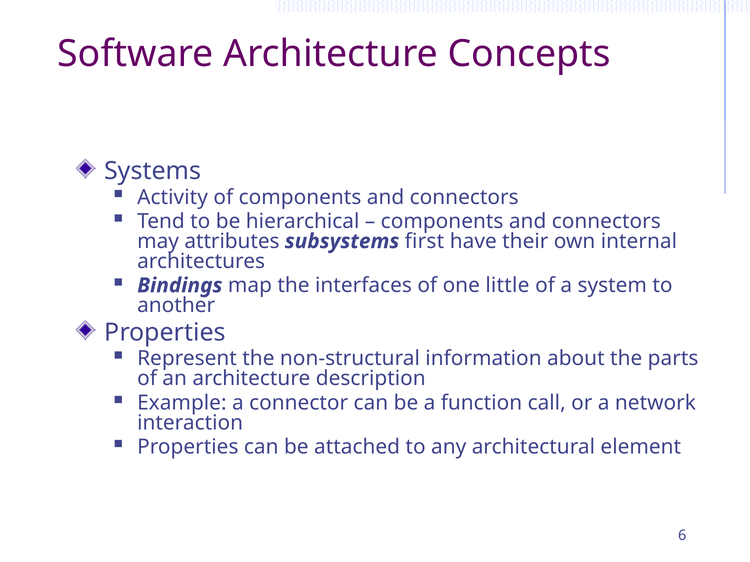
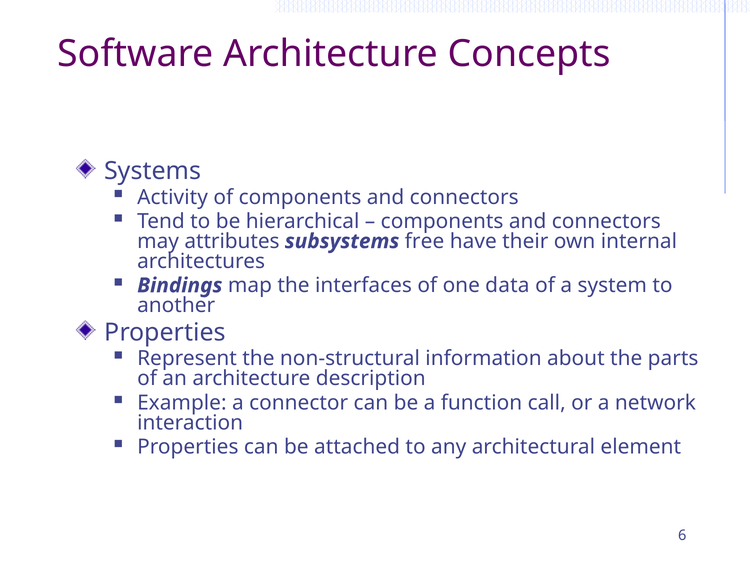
first: first -> free
little: little -> data
